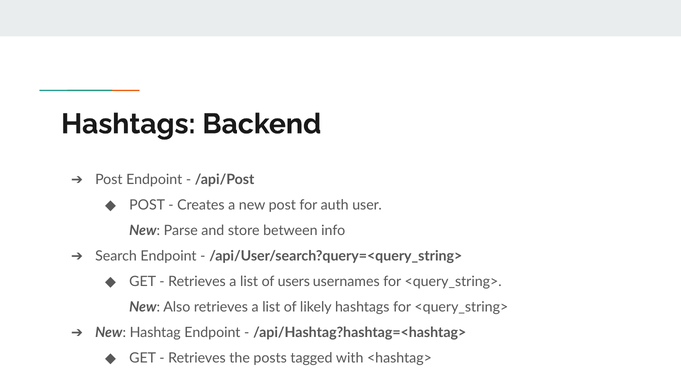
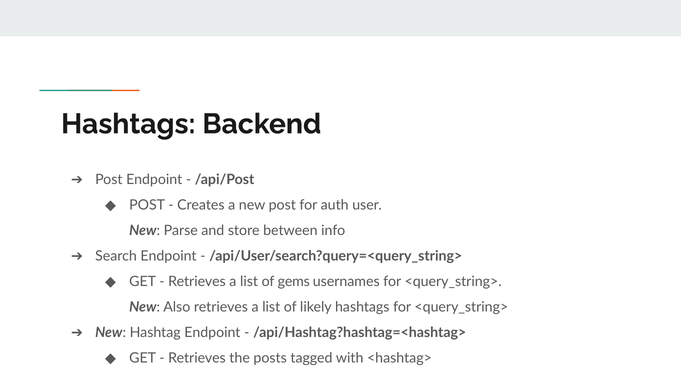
users: users -> gems
